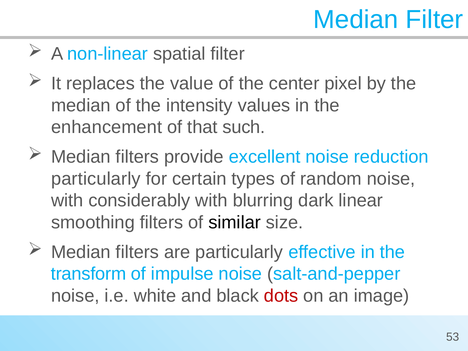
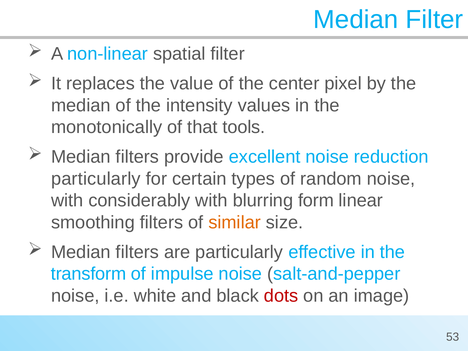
enhancement: enhancement -> monotonically
such: such -> tools
dark: dark -> form
similar colour: black -> orange
